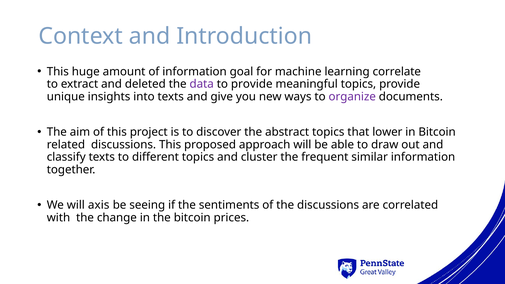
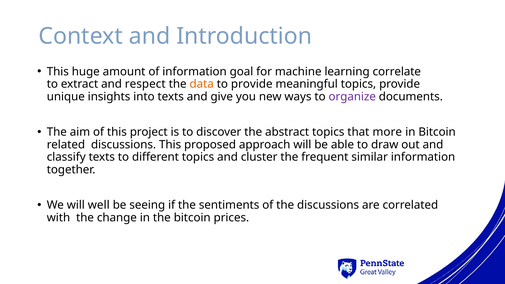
deleted: deleted -> respect
data colour: purple -> orange
lower: lower -> more
axis: axis -> well
